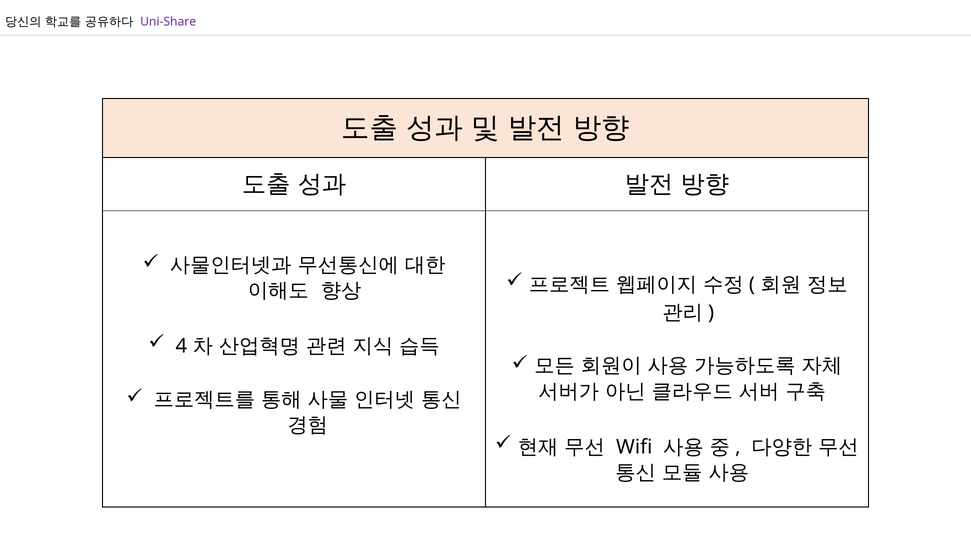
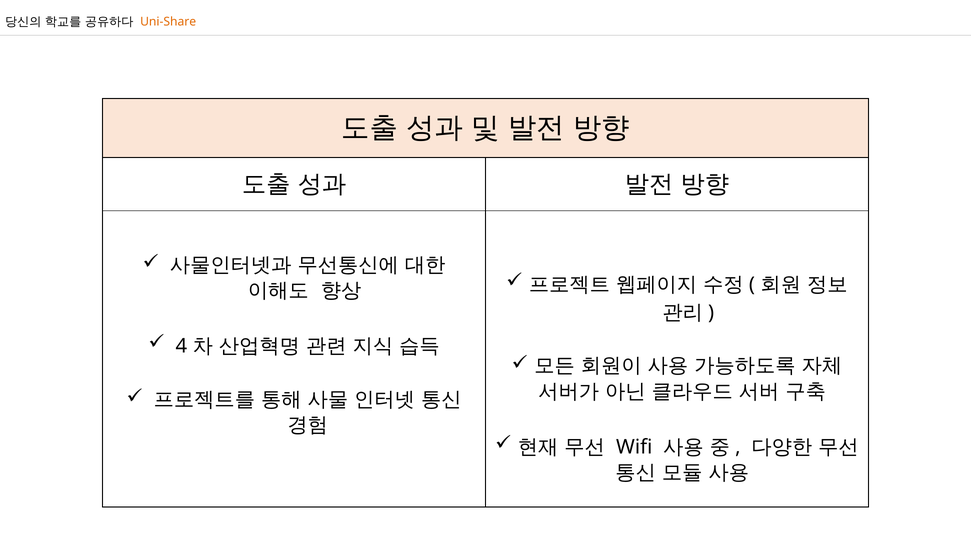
Uni-Share colour: purple -> orange
